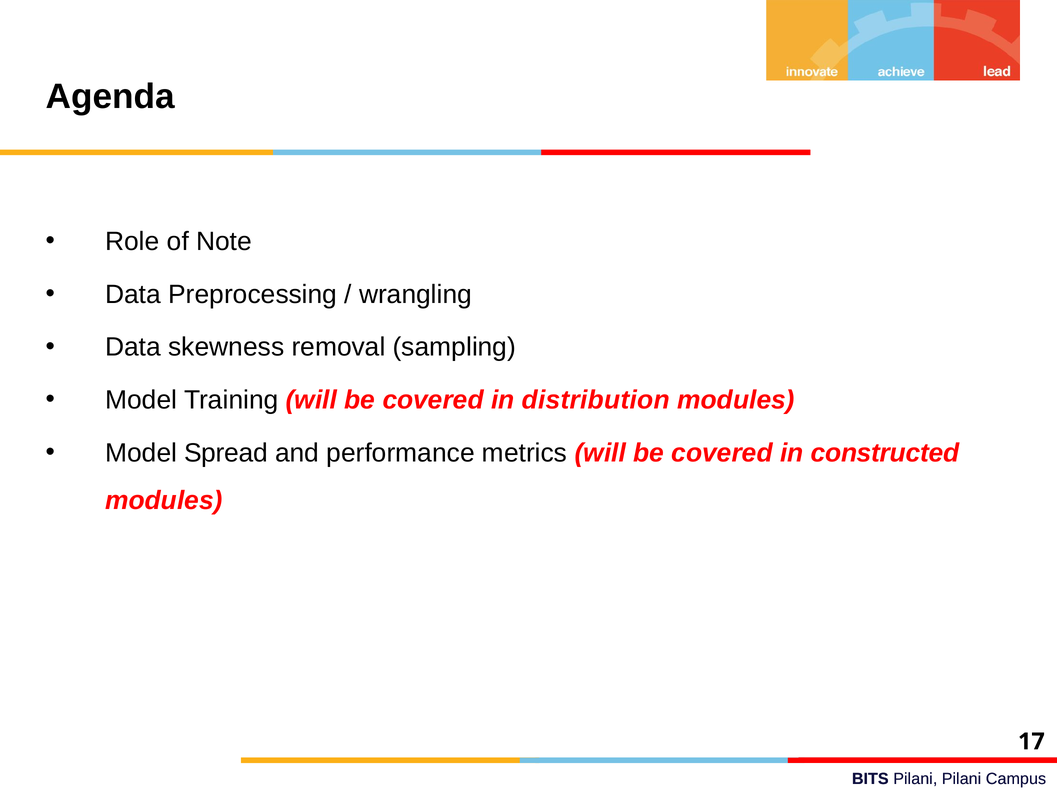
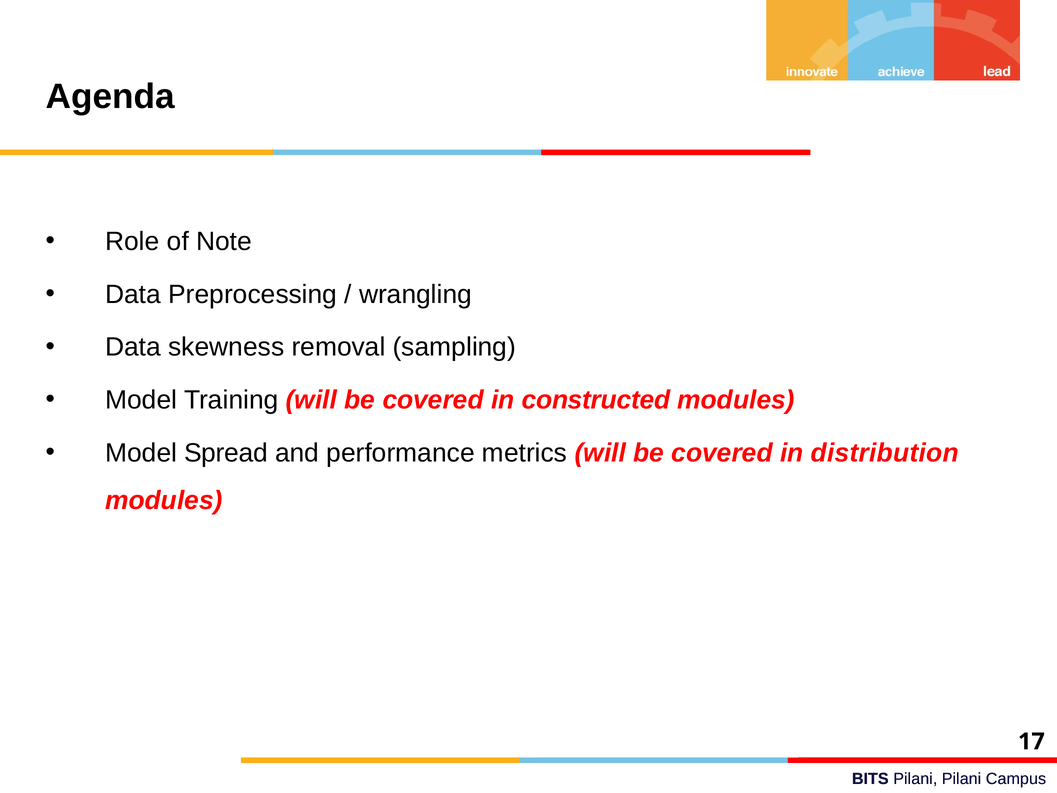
distribution: distribution -> constructed
constructed: constructed -> distribution
